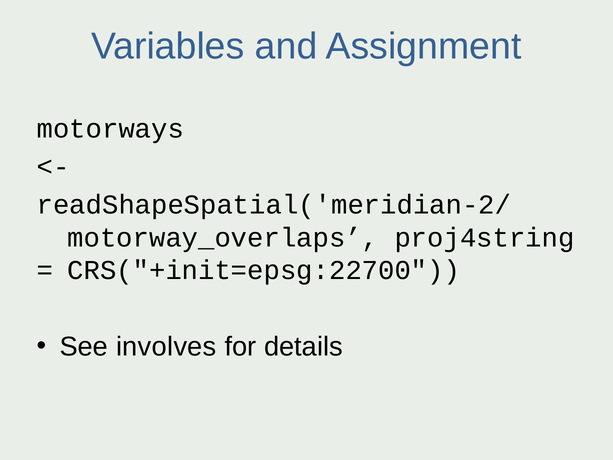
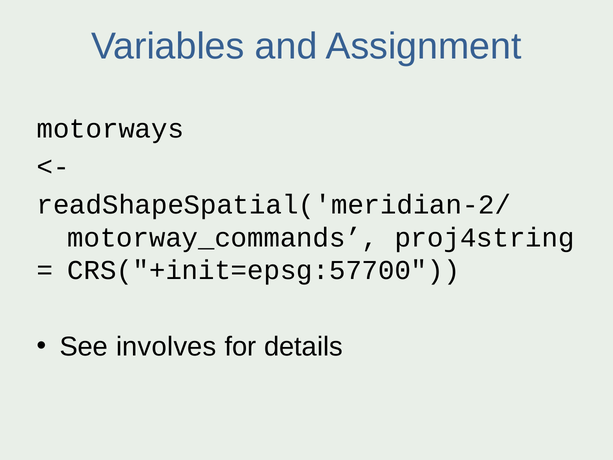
motorway_overlaps: motorway_overlaps -> motorway_commands
CRS("+init=epsg:22700: CRS("+init=epsg:22700 -> CRS("+init=epsg:57700
